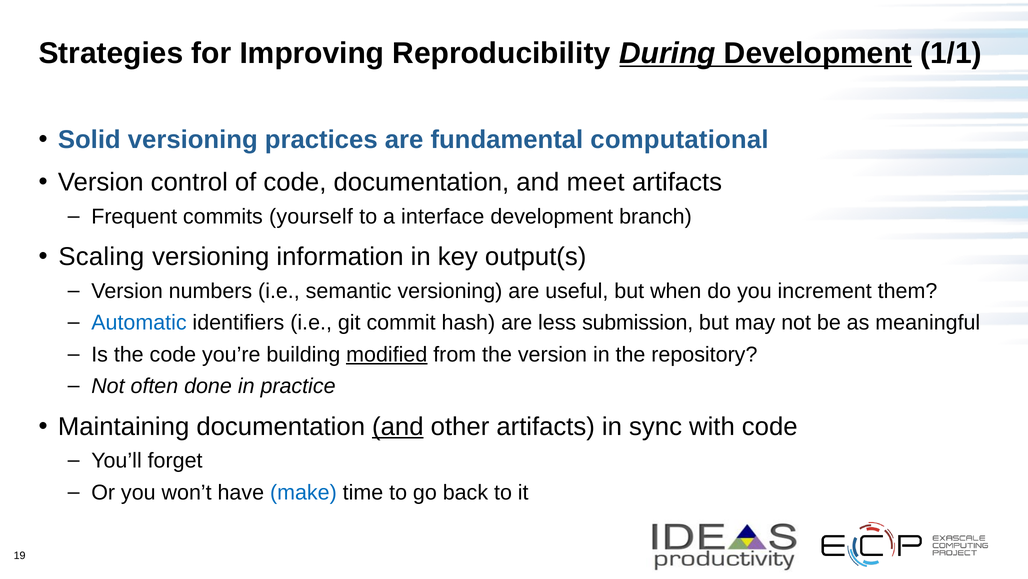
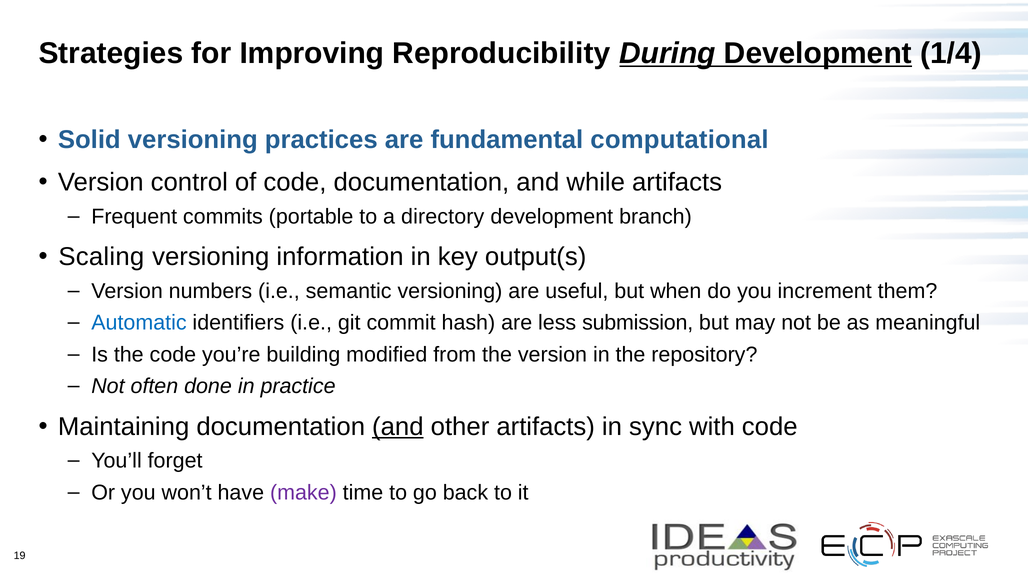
1/1: 1/1 -> 1/4
meet: meet -> while
yourself: yourself -> portable
interface: interface -> directory
modified underline: present -> none
make colour: blue -> purple
